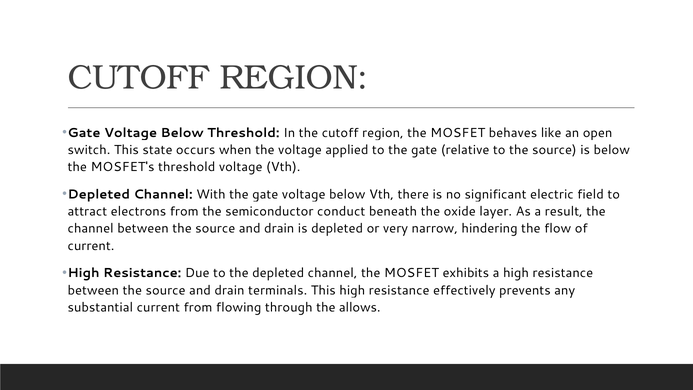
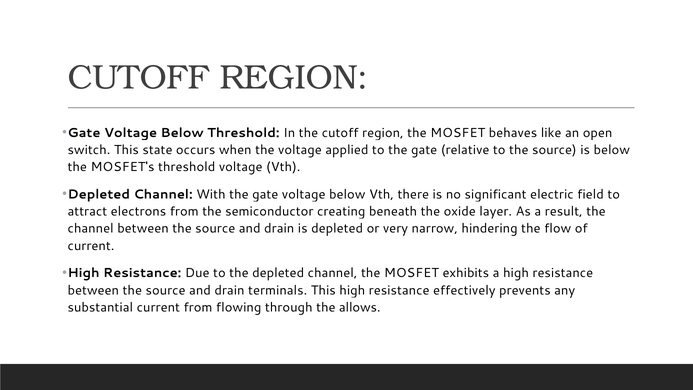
conduct: conduct -> creating
